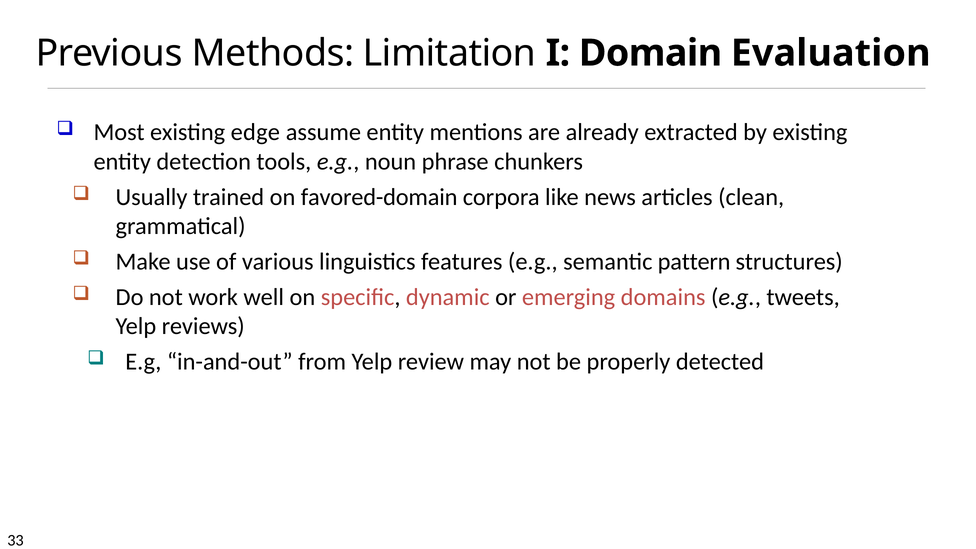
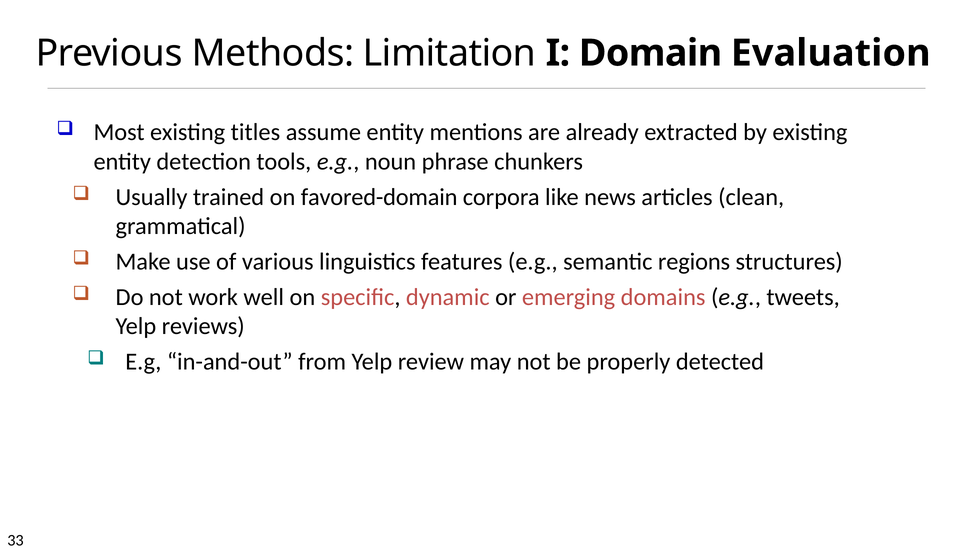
edge: edge -> titles
pattern: pattern -> regions
